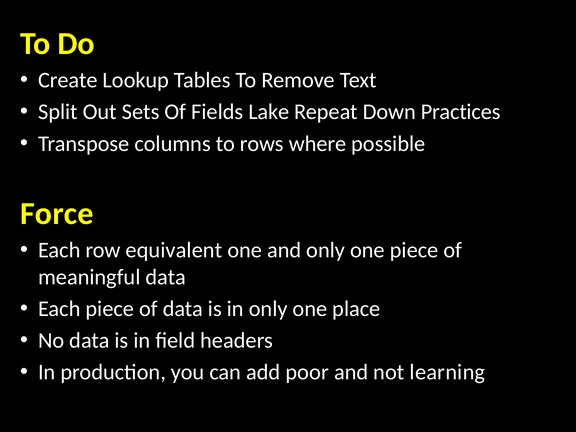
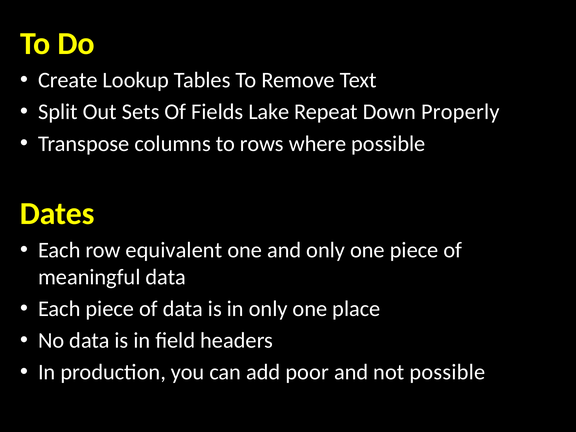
Practices: Practices -> Properly
Force: Force -> Dates
not learning: learning -> possible
